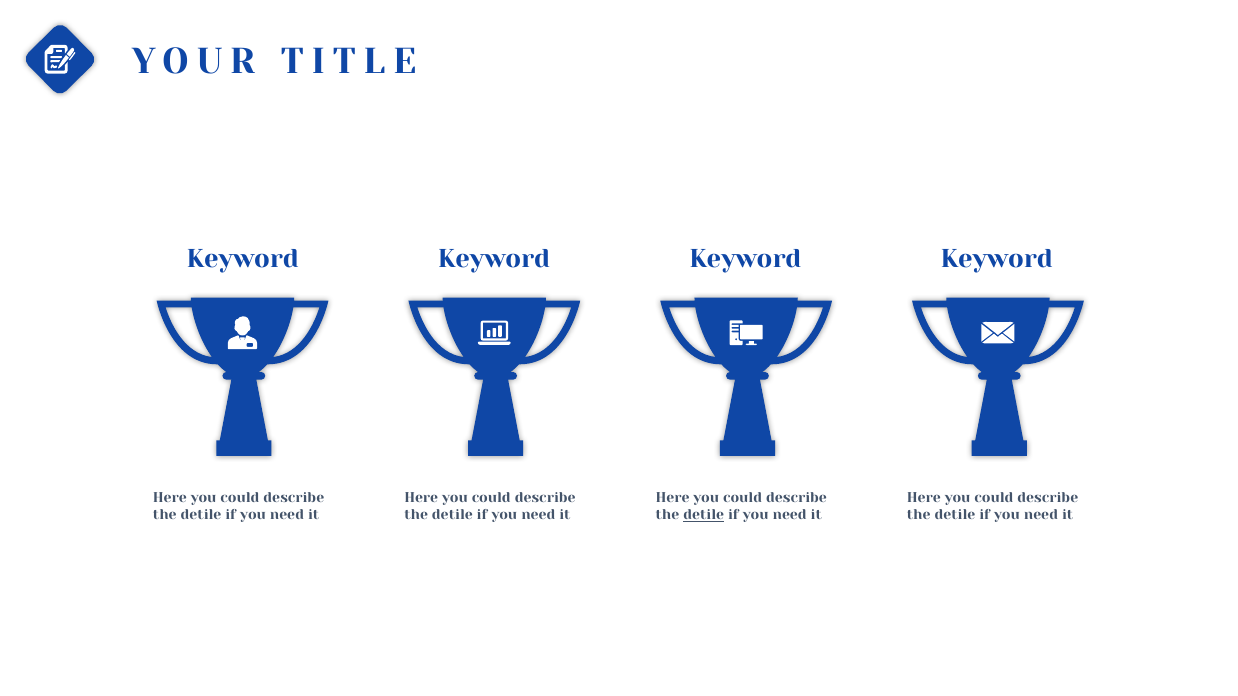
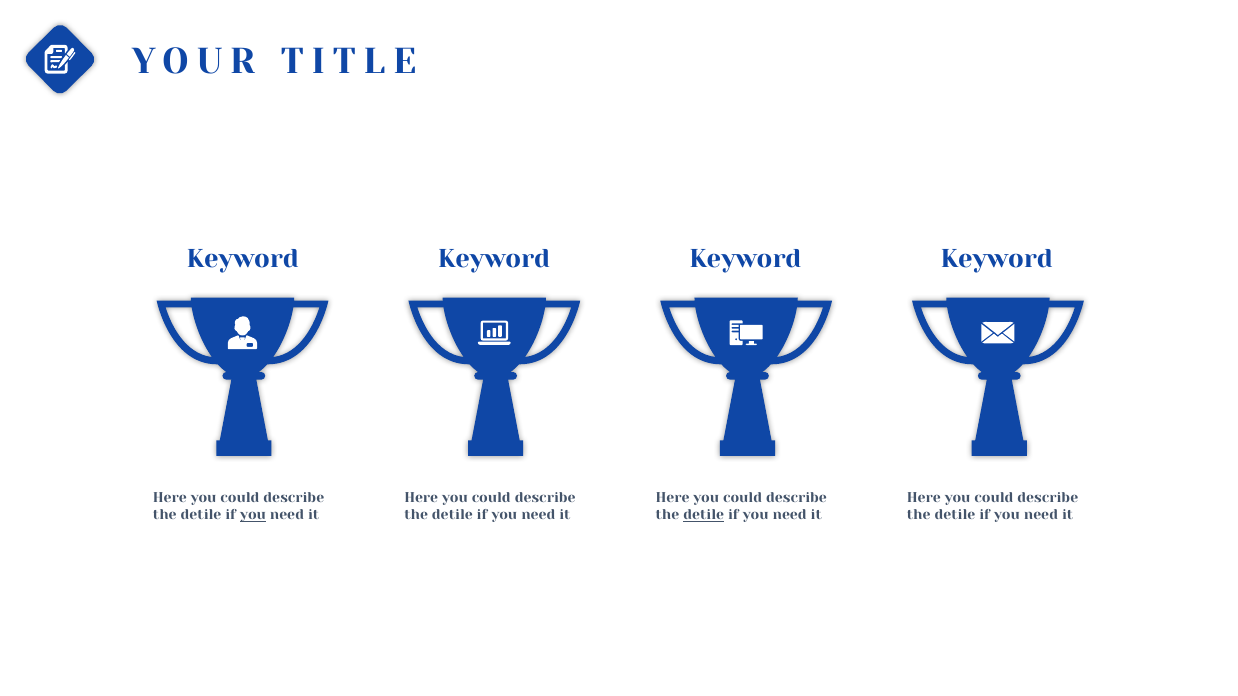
you at (253, 515) underline: none -> present
